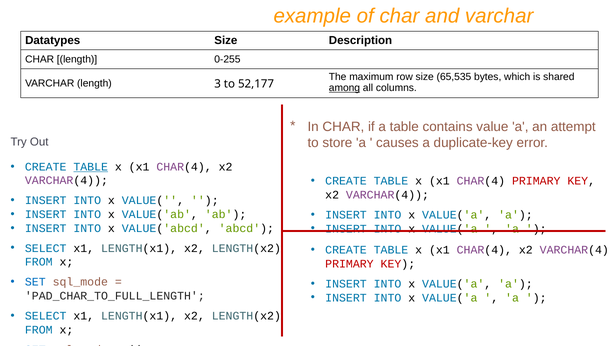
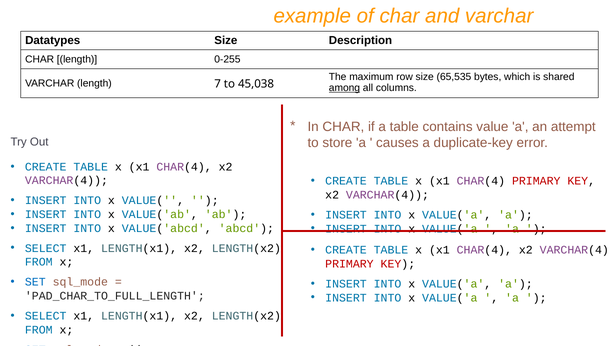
3: 3 -> 7
52,177: 52,177 -> 45,038
TABLE at (91, 167) underline: present -> none
